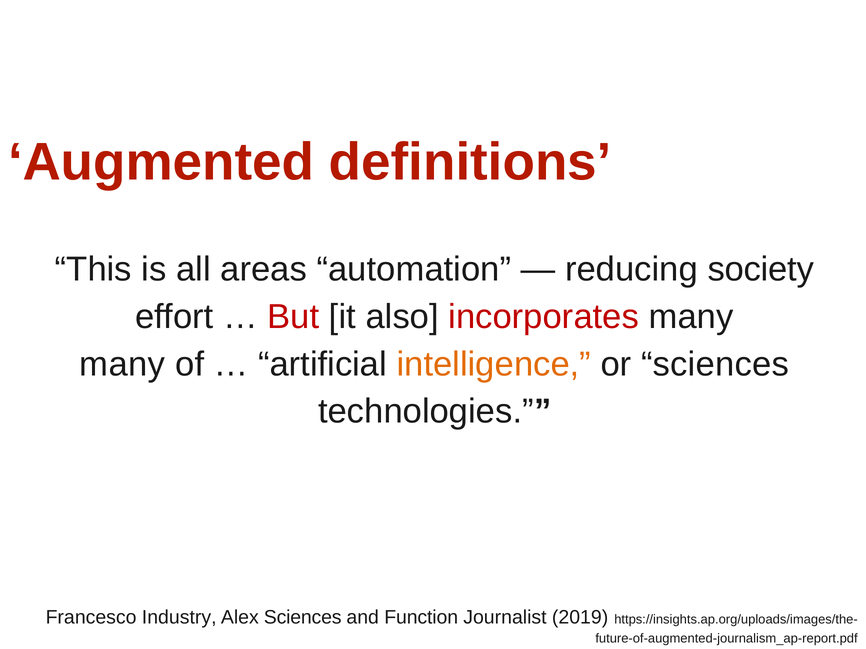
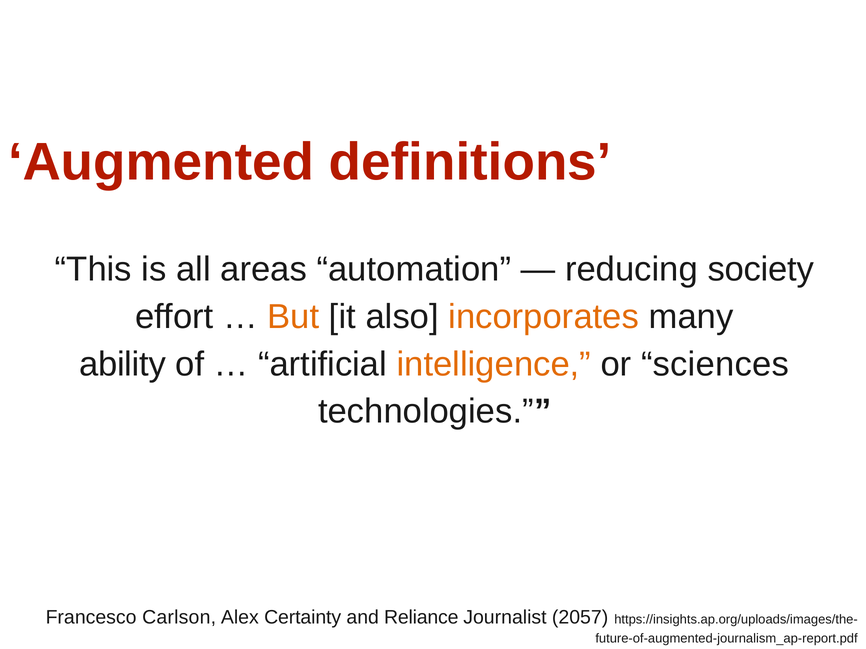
But colour: red -> orange
incorporates colour: red -> orange
many at (122, 364): many -> ability
Industry: Industry -> Carlson
Alex Sciences: Sciences -> Certainty
Function: Function -> Reliance
2019: 2019 -> 2057
